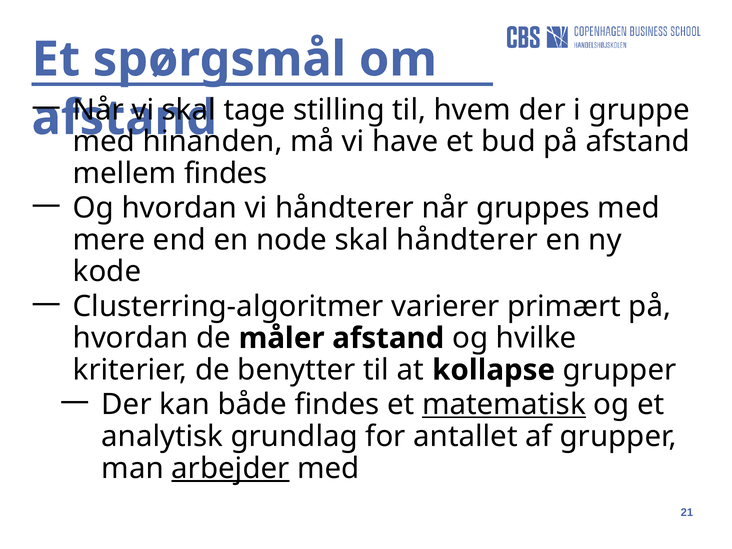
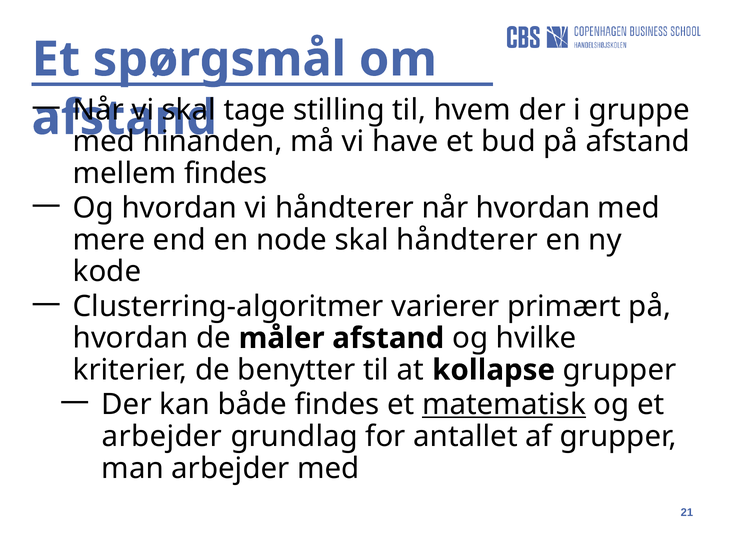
når gruppes: gruppes -> hvordan
analytisk at (162, 436): analytisk -> arbejder
arbejder at (230, 468) underline: present -> none
